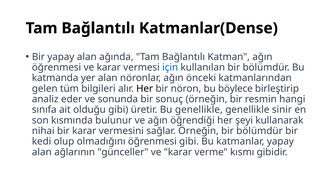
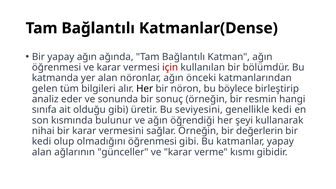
Bir yapay alan: alan -> ağın
için colour: blue -> red
Bu genellikle: genellikle -> seviyesini
genellikle sinir: sinir -> kedi
Örneğin bir bölümdür: bölümdür -> değerlerin
